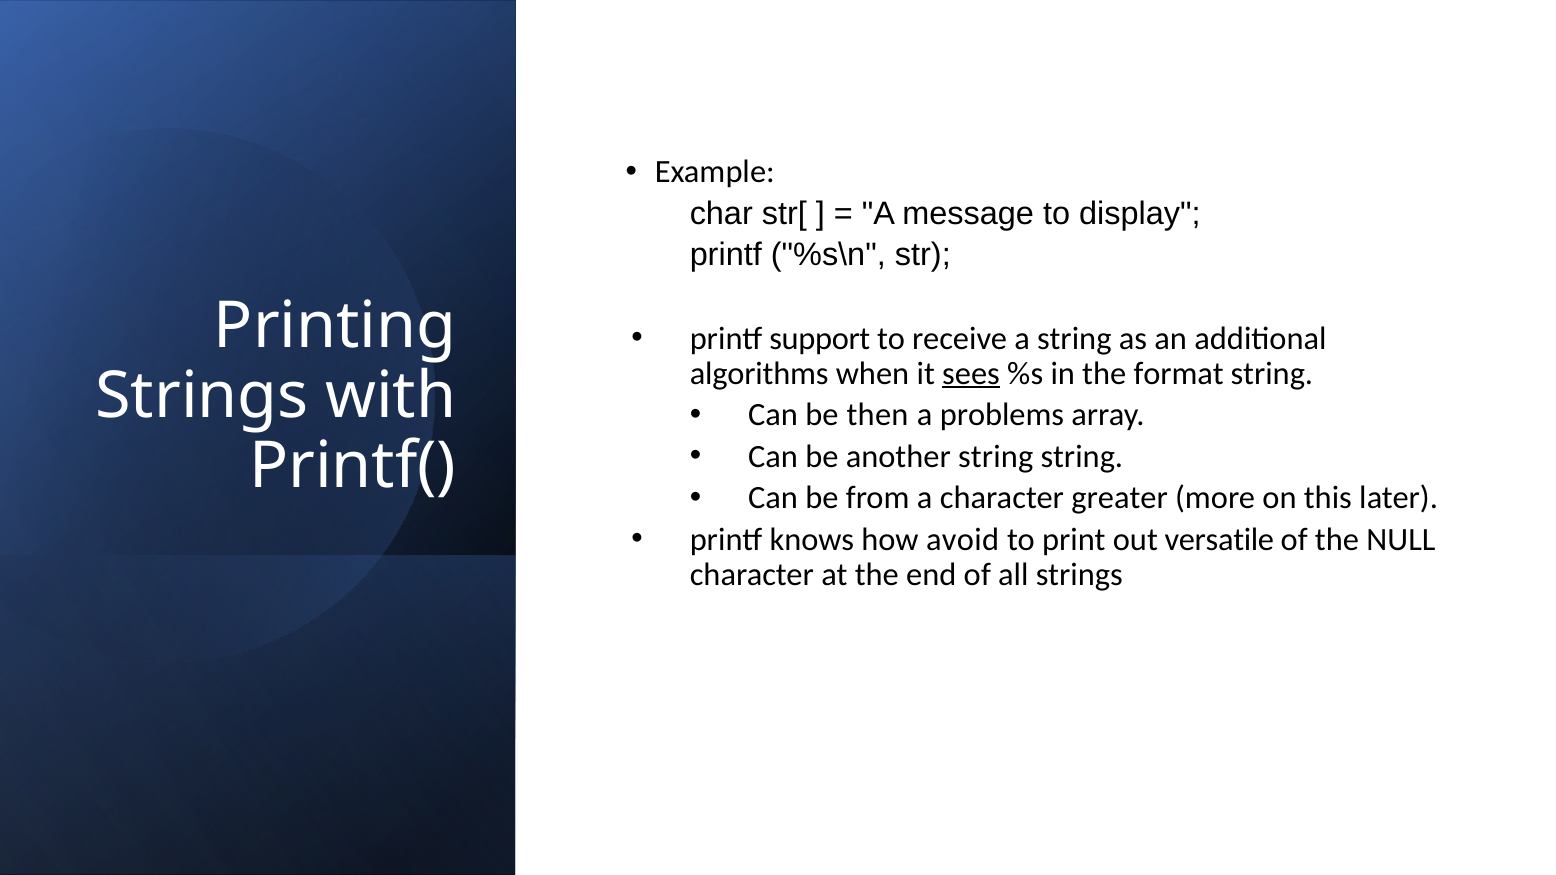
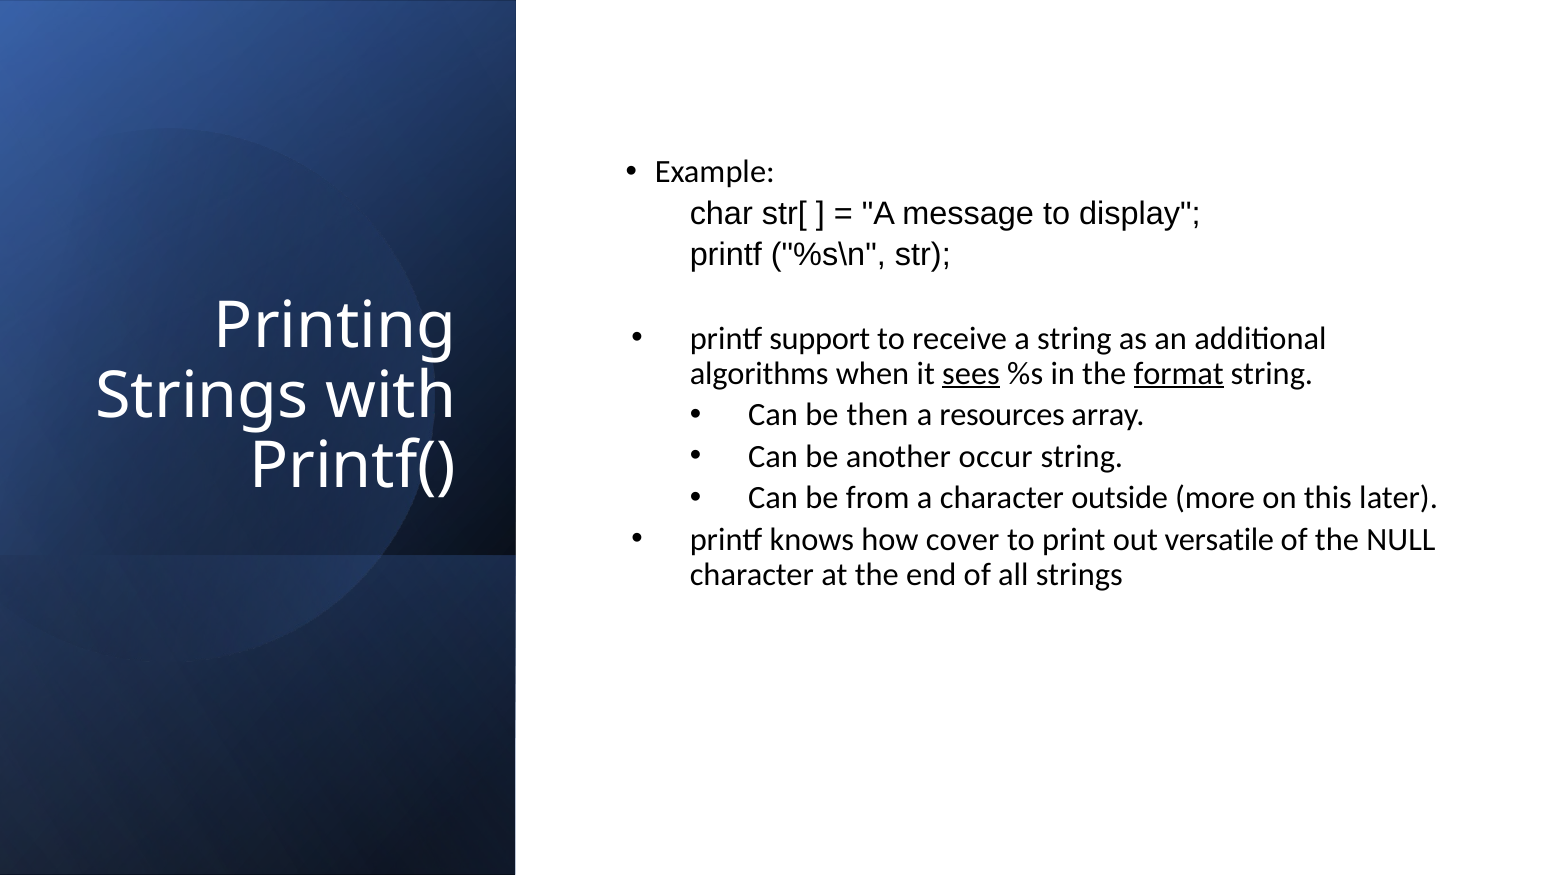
format underline: none -> present
problems: problems -> resources
another string: string -> occur
greater: greater -> outside
avoid: avoid -> cover
